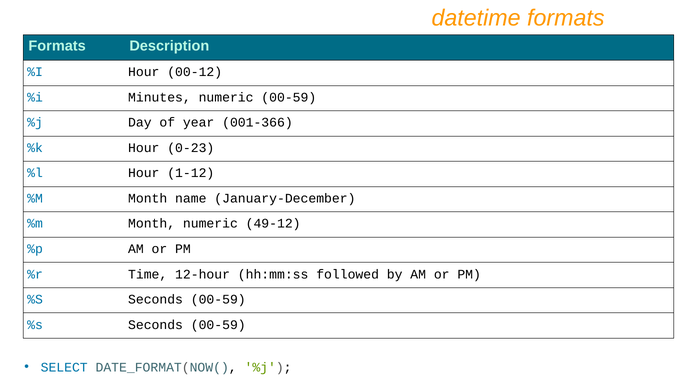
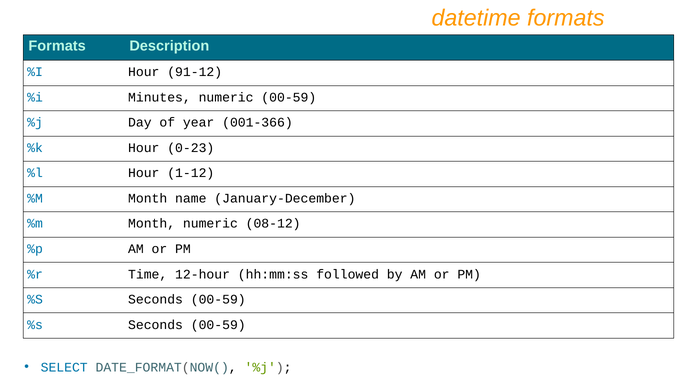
00-12: 00-12 -> 91-12
49-12: 49-12 -> 08-12
